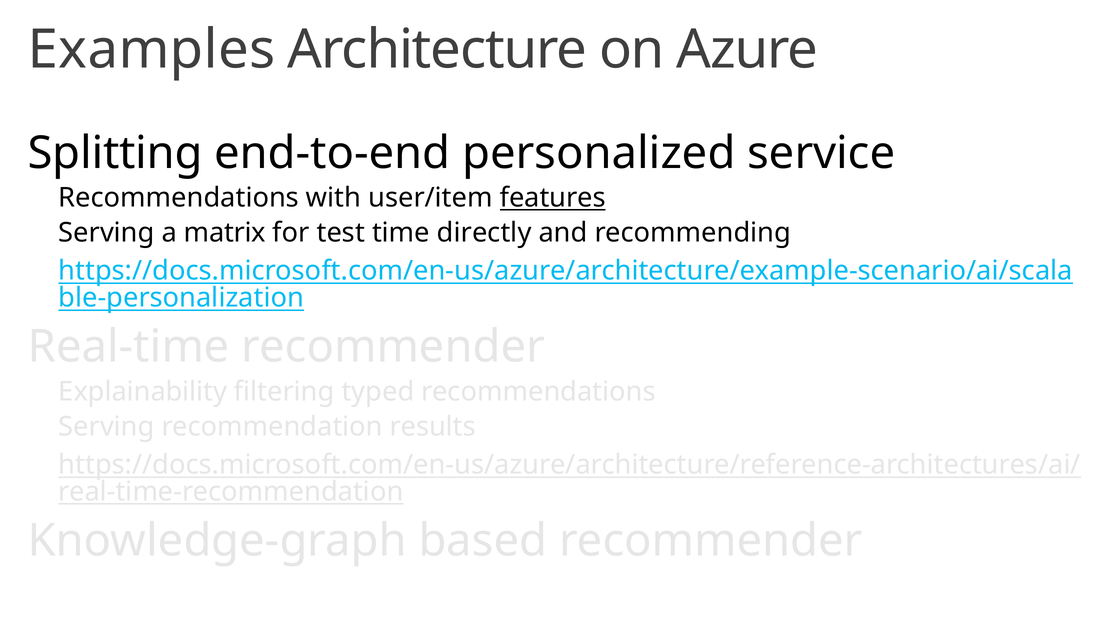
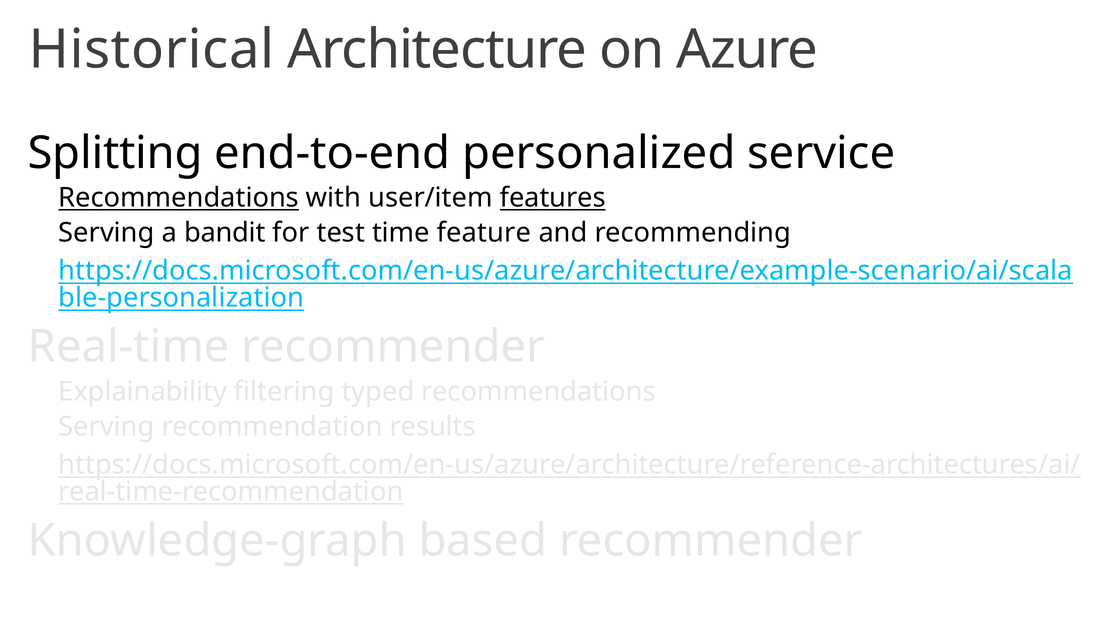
Examples: Examples -> Historical
Recommendations at (179, 198) underline: none -> present
matrix: matrix -> bandit
directly: directly -> feature
